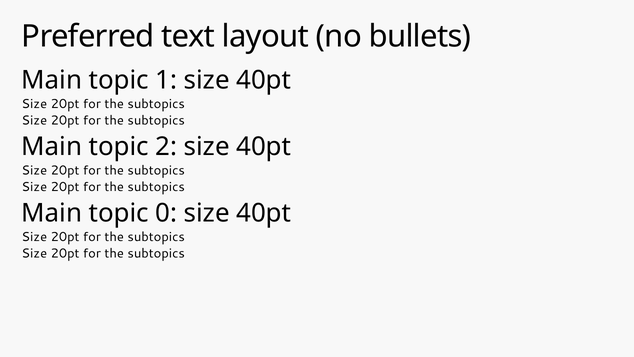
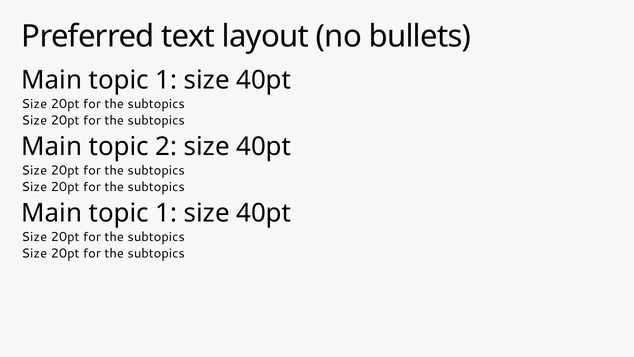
0 at (166, 213): 0 -> 1
